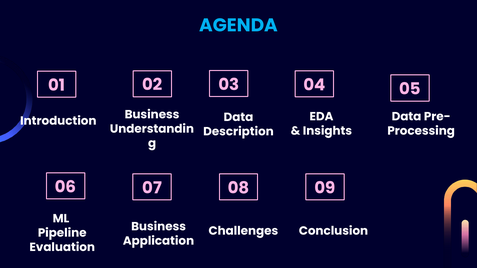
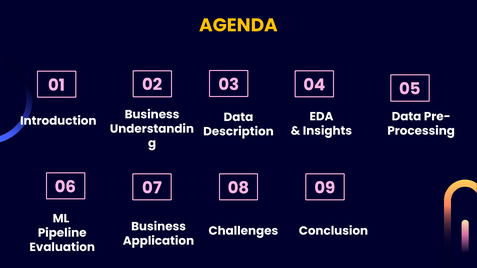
AGENDA colour: light blue -> yellow
